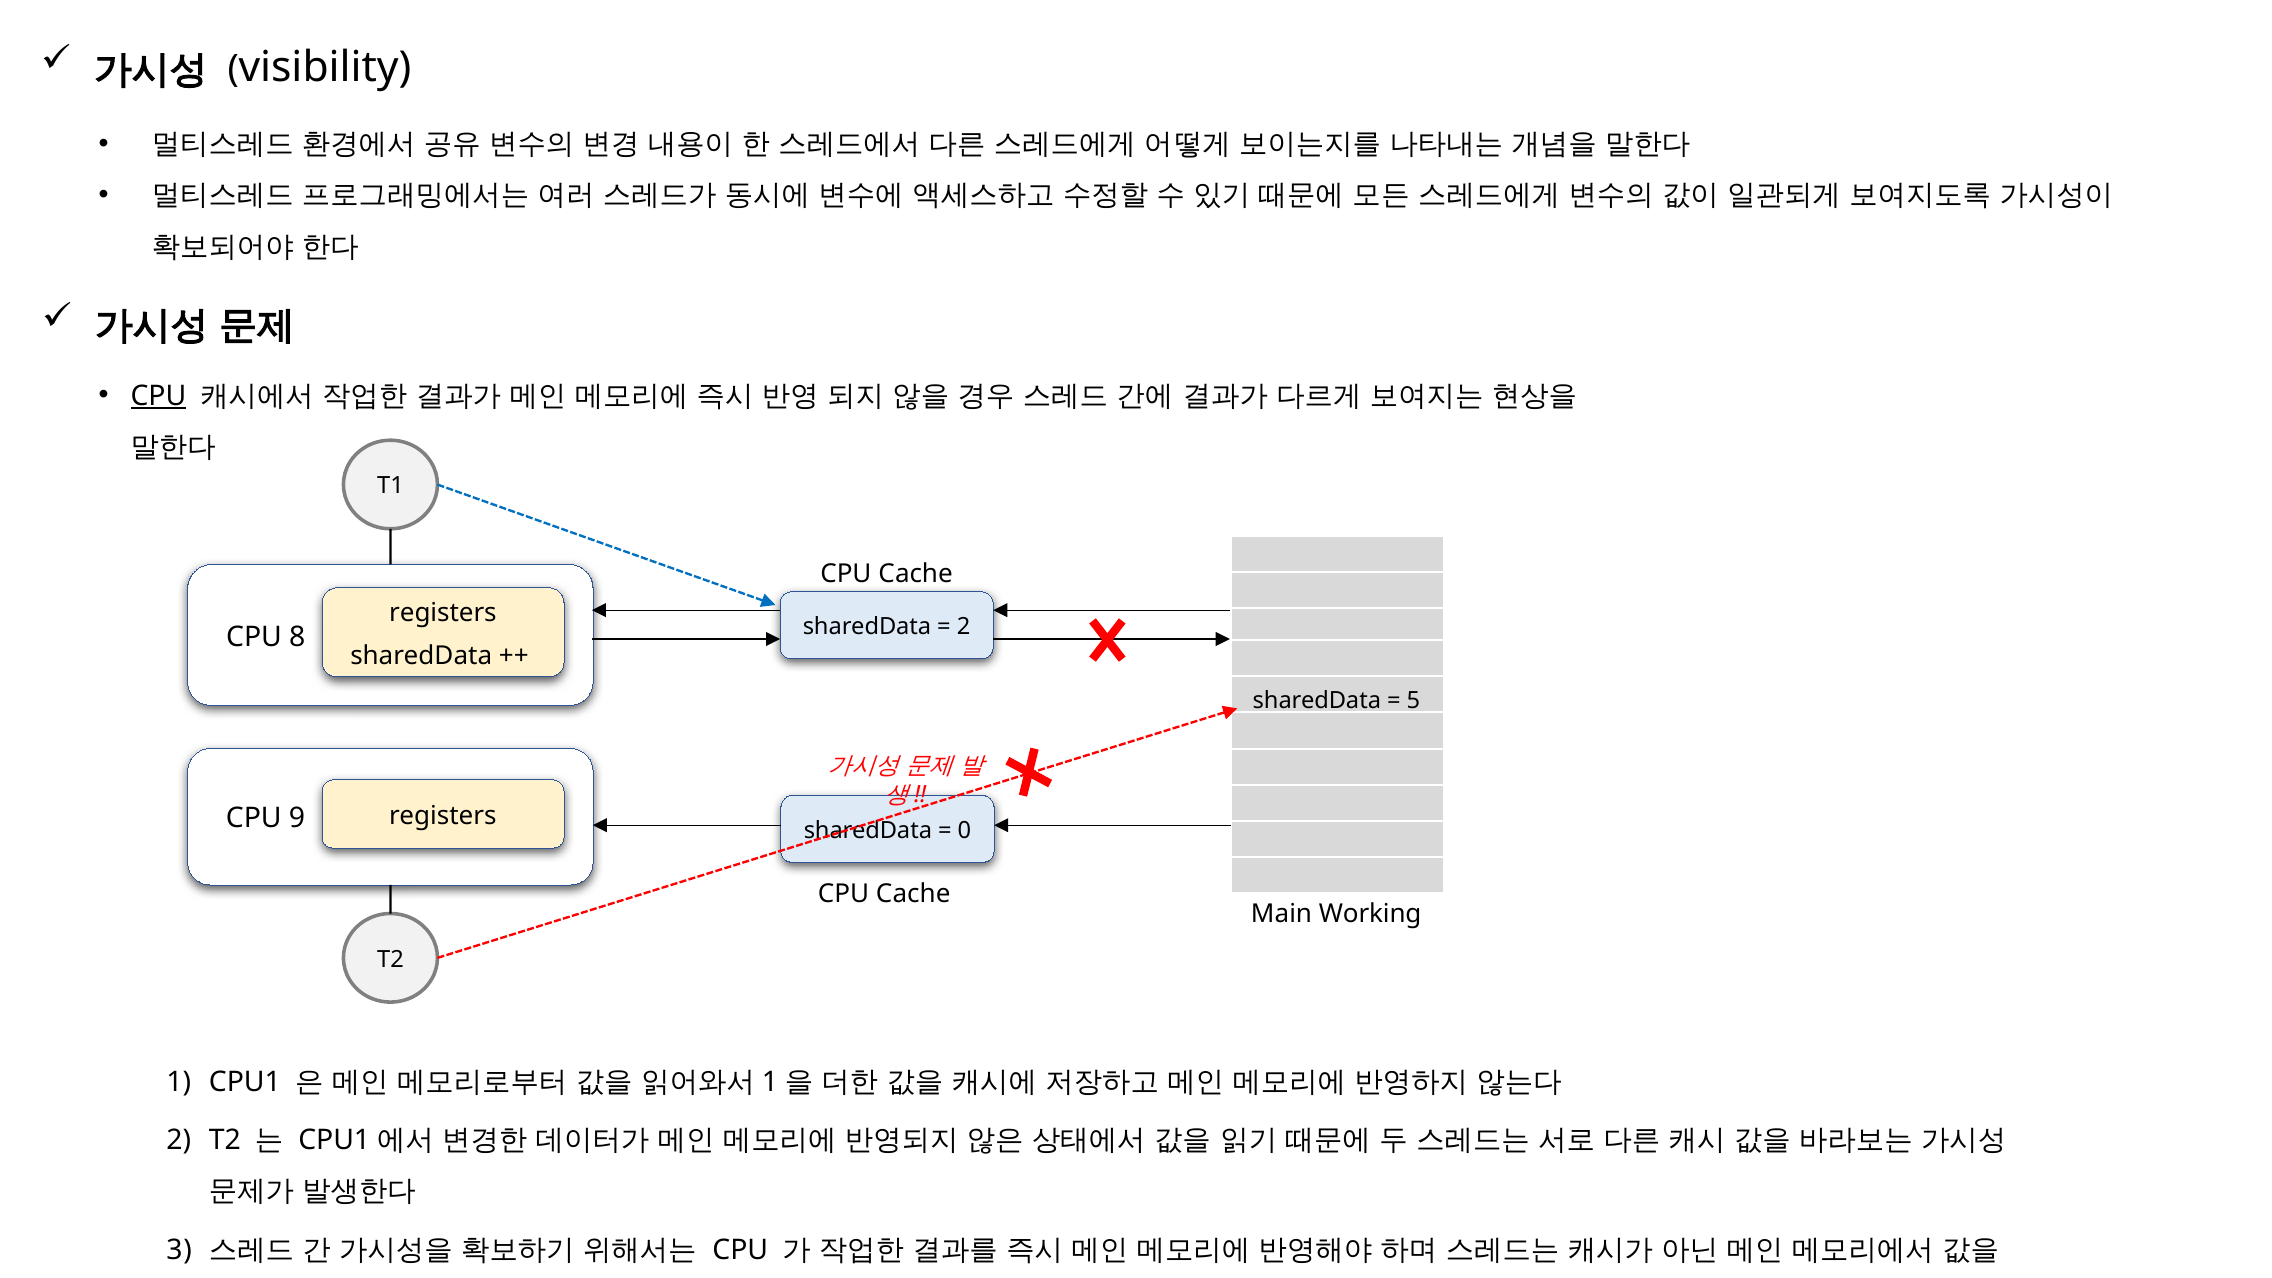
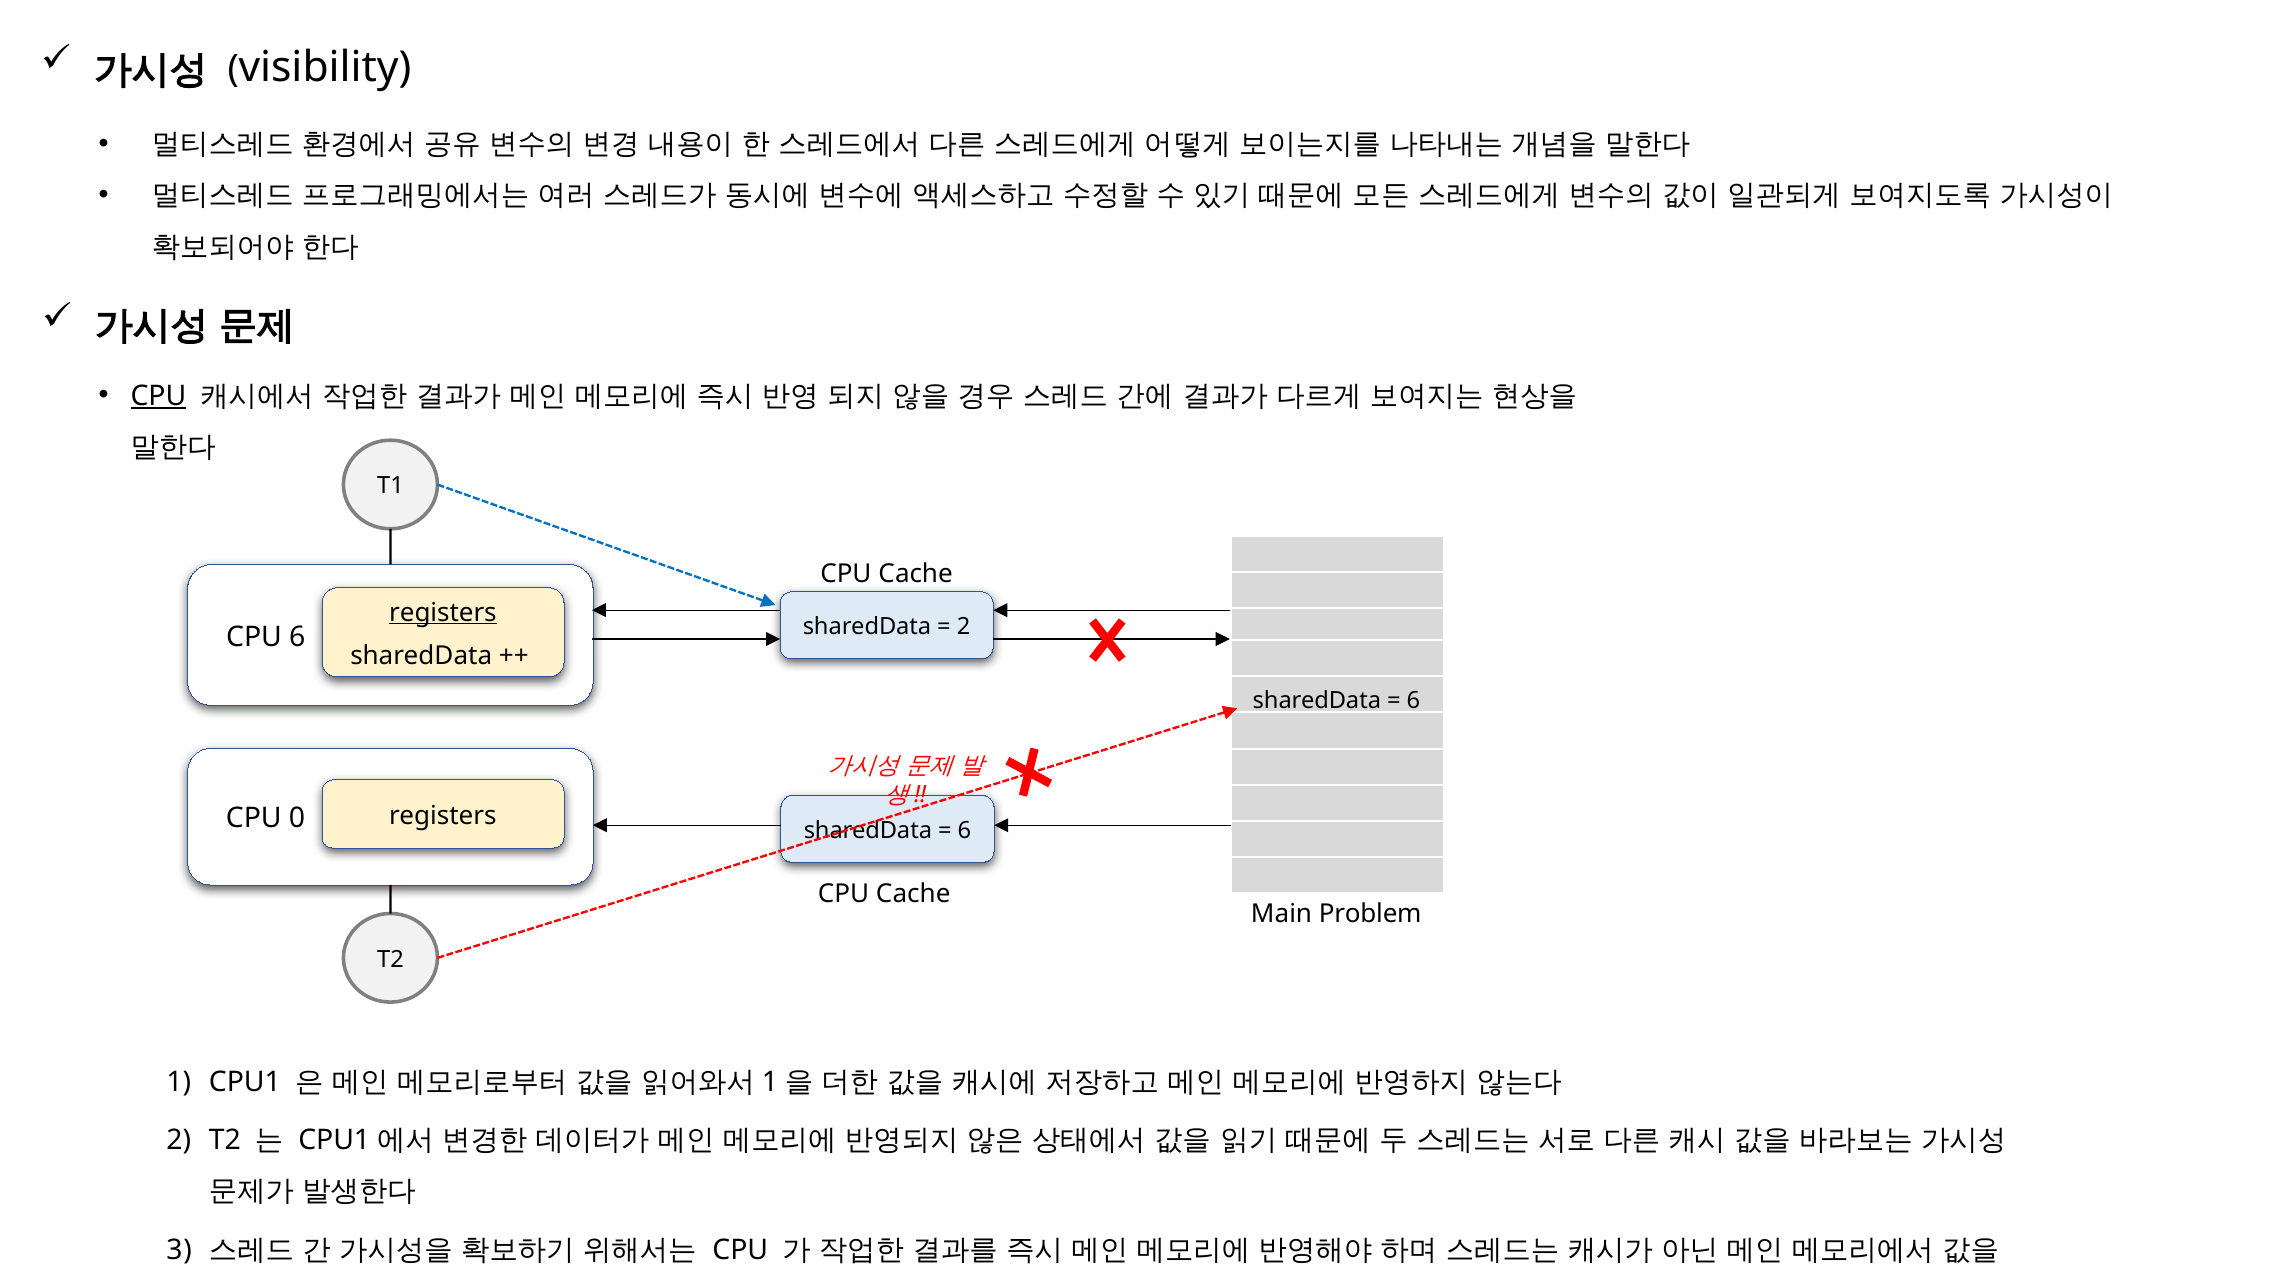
registers at (443, 612) underline: none -> present
CPU 8: 8 -> 6
5 at (1413, 701): 5 -> 6
9: 9 -> 0
0 at (964, 831): 0 -> 6
Working: Working -> Problem
